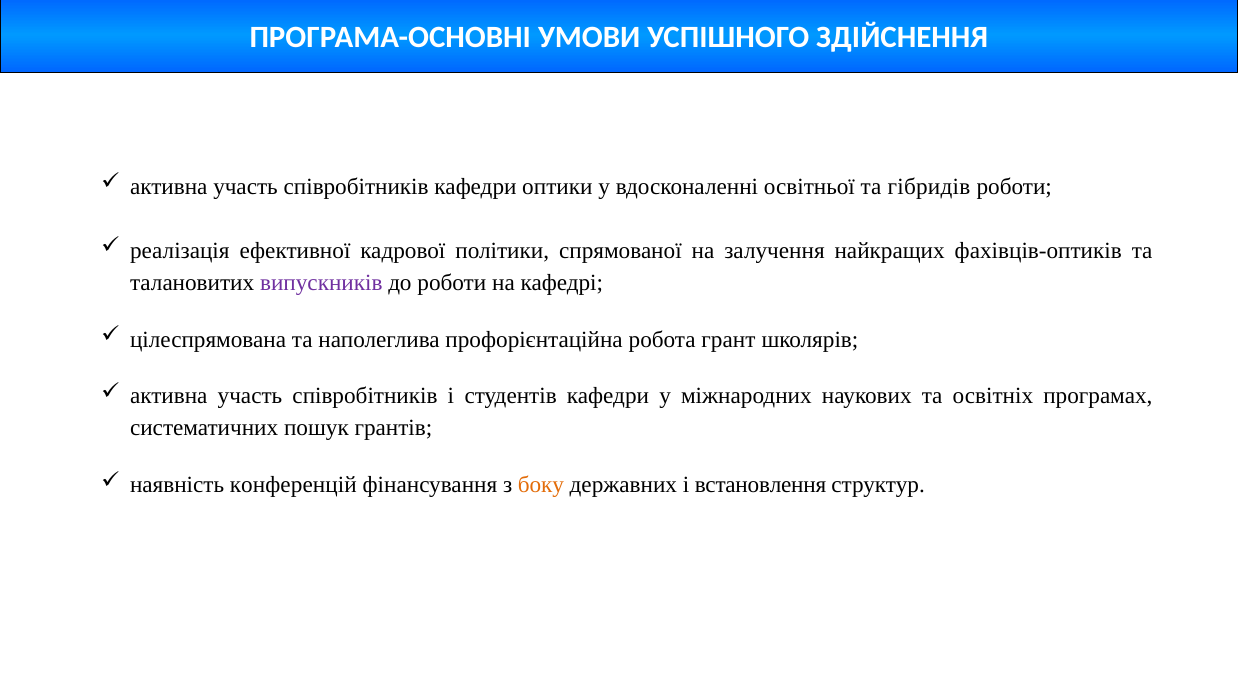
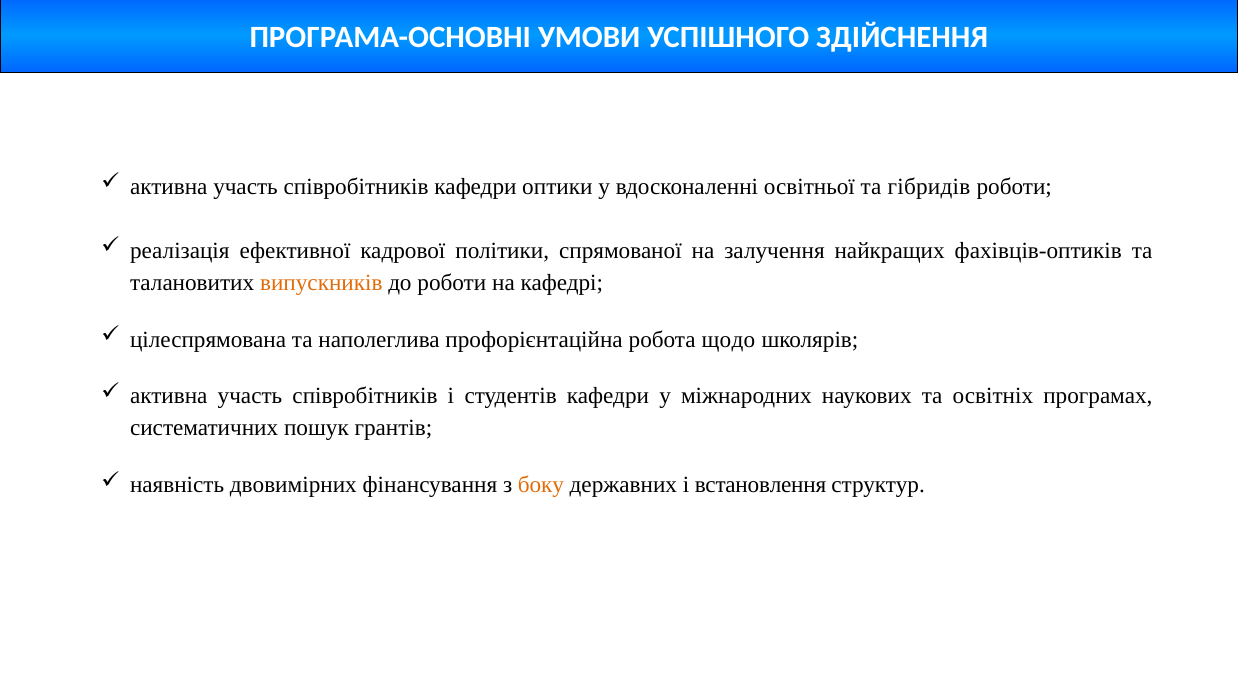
випускників colour: purple -> orange
грант: грант -> щодо
конференцій: конференцій -> двовимірних
